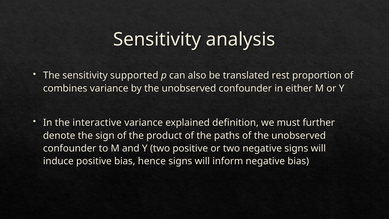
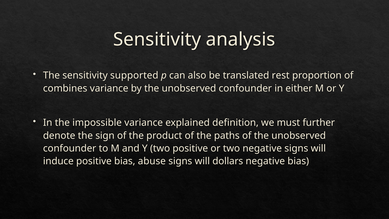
interactive: interactive -> impossible
hence: hence -> abuse
inform: inform -> dollars
